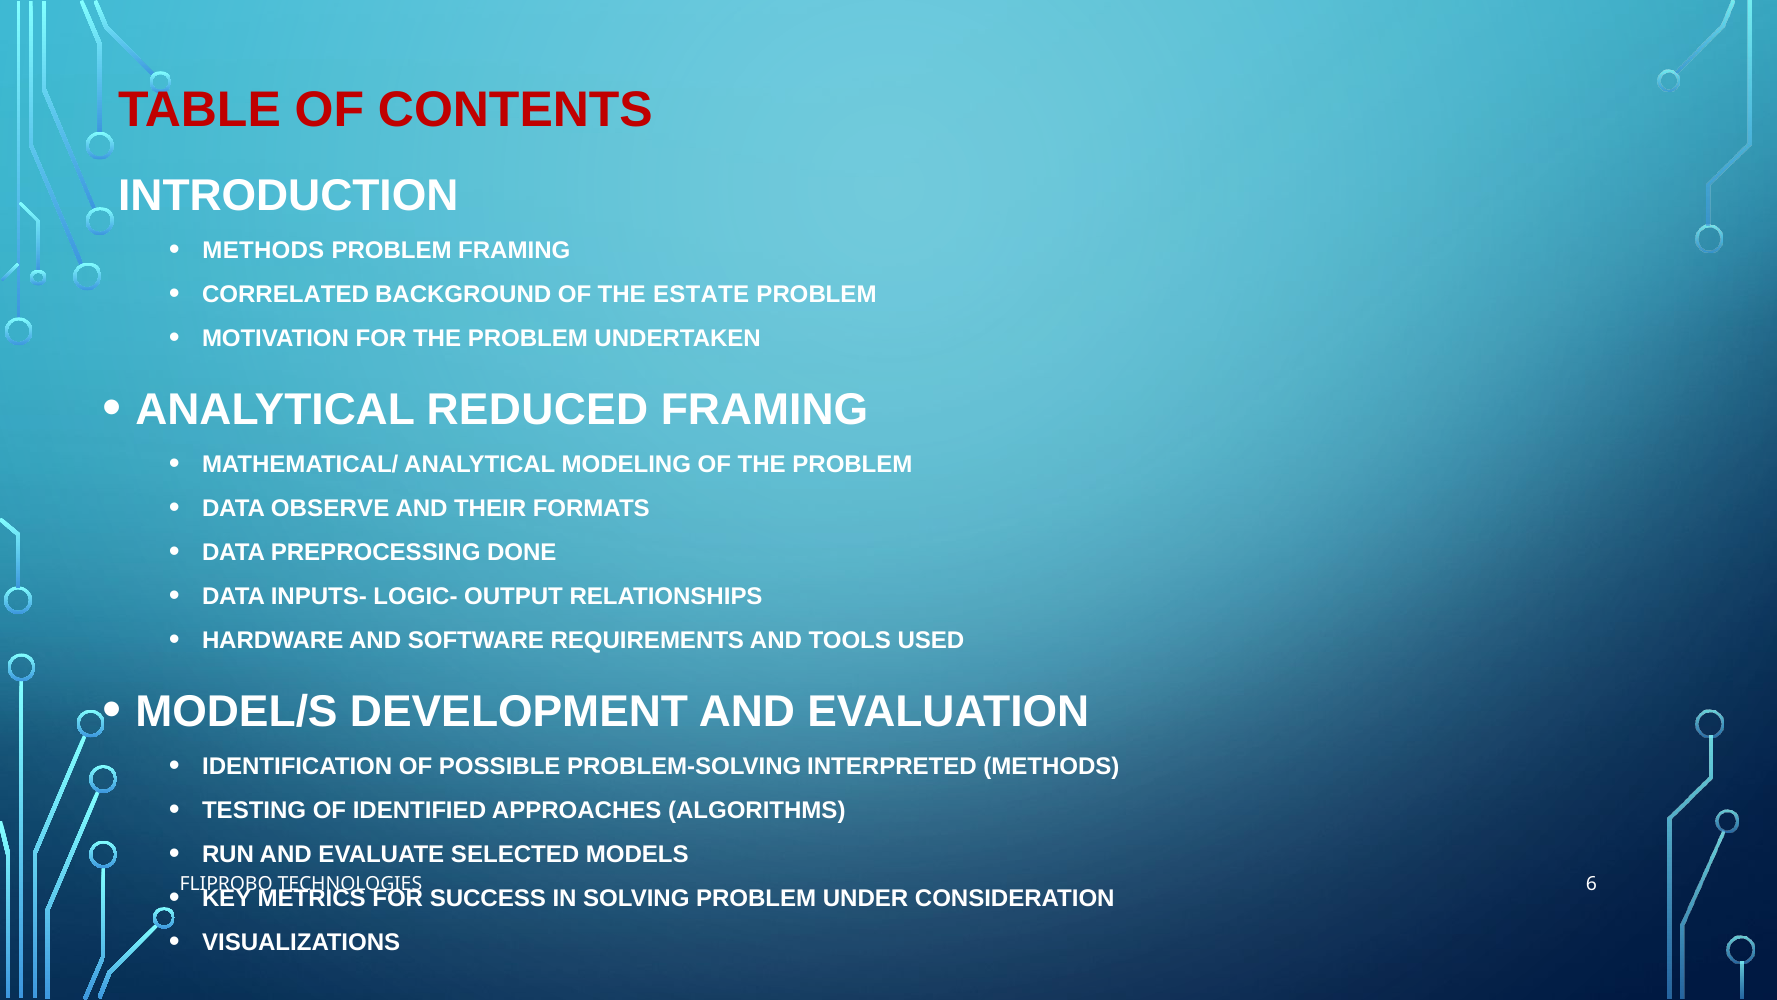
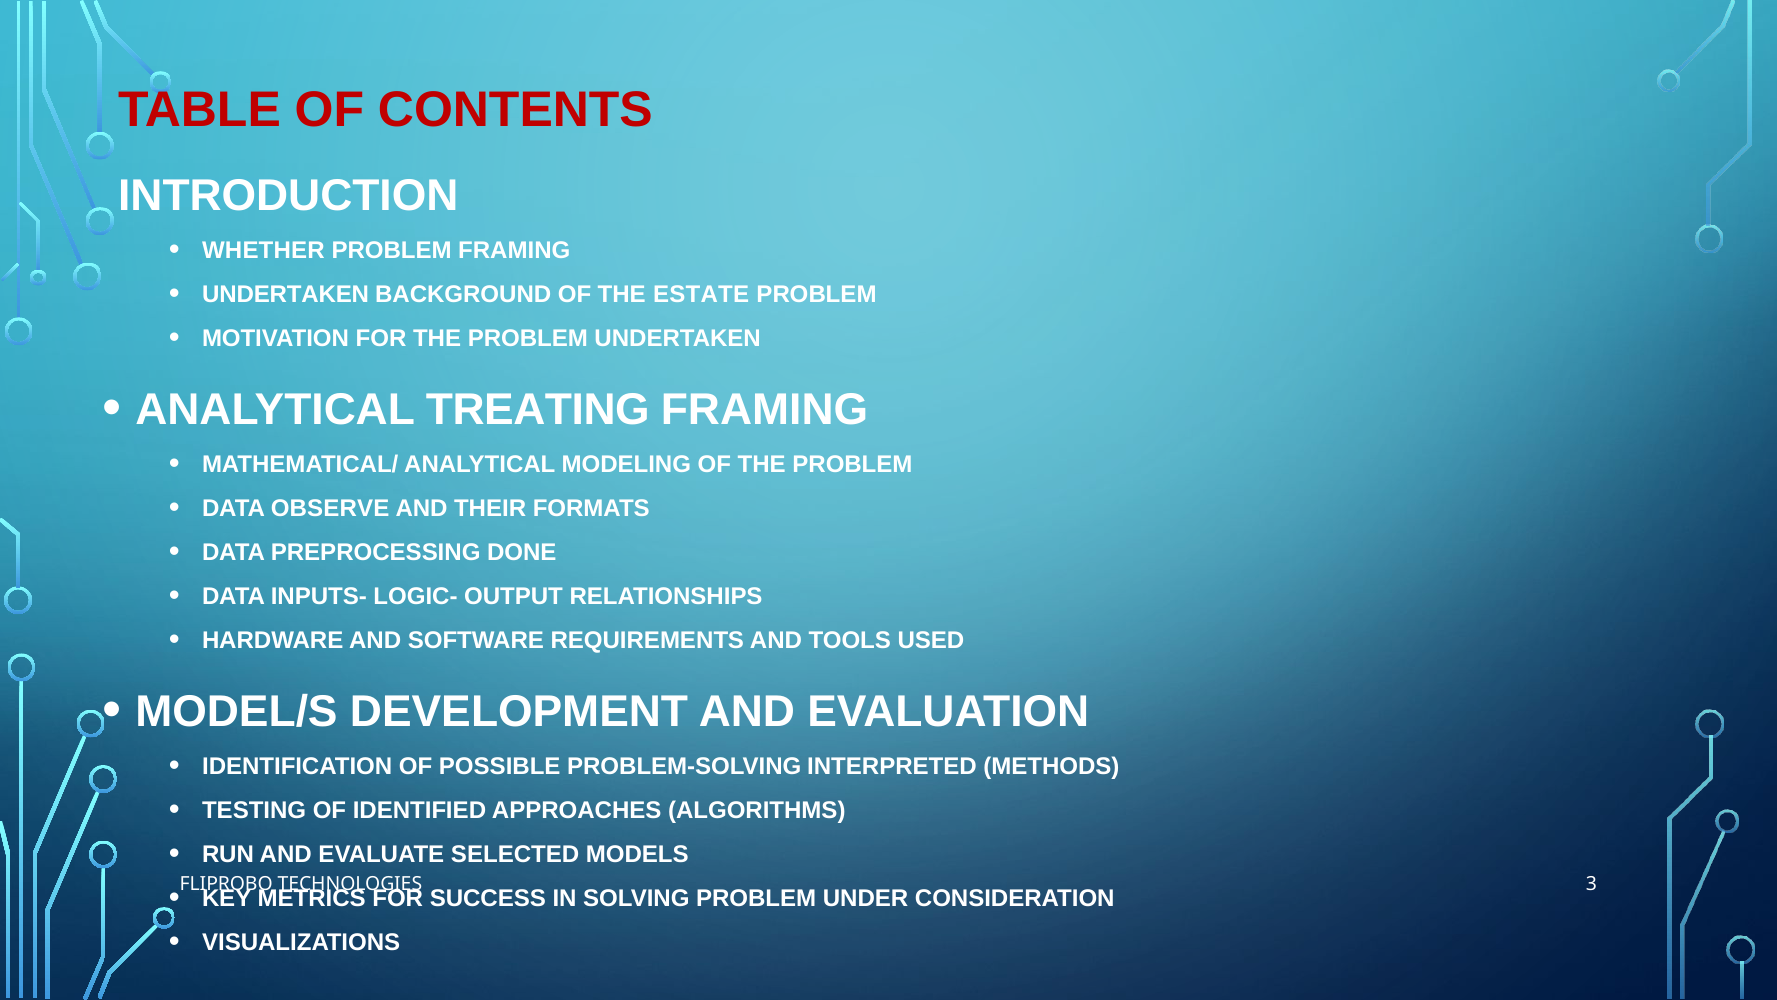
METHODS at (263, 250): METHODS -> WHETHER
CORRELATED at (286, 294): CORRELATED -> UNDERTAKEN
REDUCED: REDUCED -> TREATING
6: 6 -> 3
